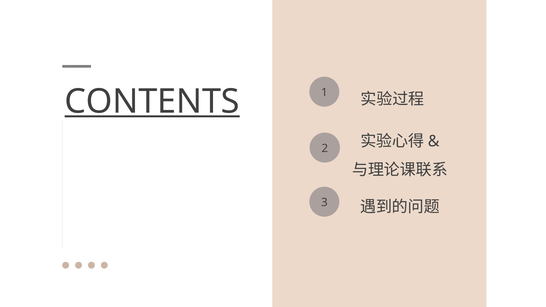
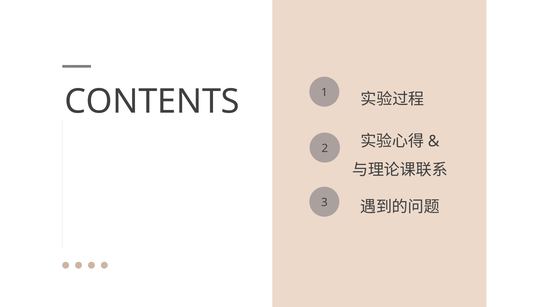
CONTENTS underline: present -> none
